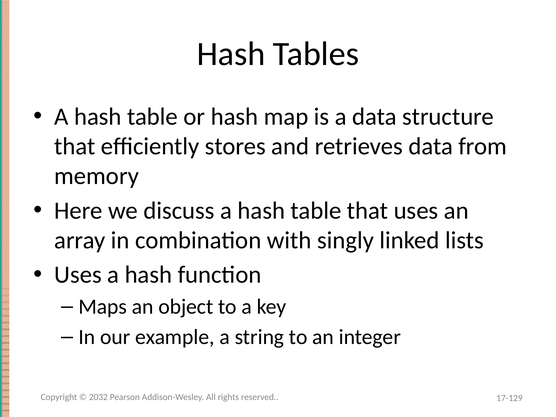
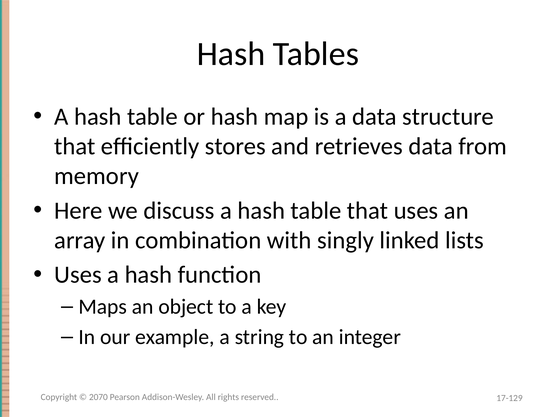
2032: 2032 -> 2070
